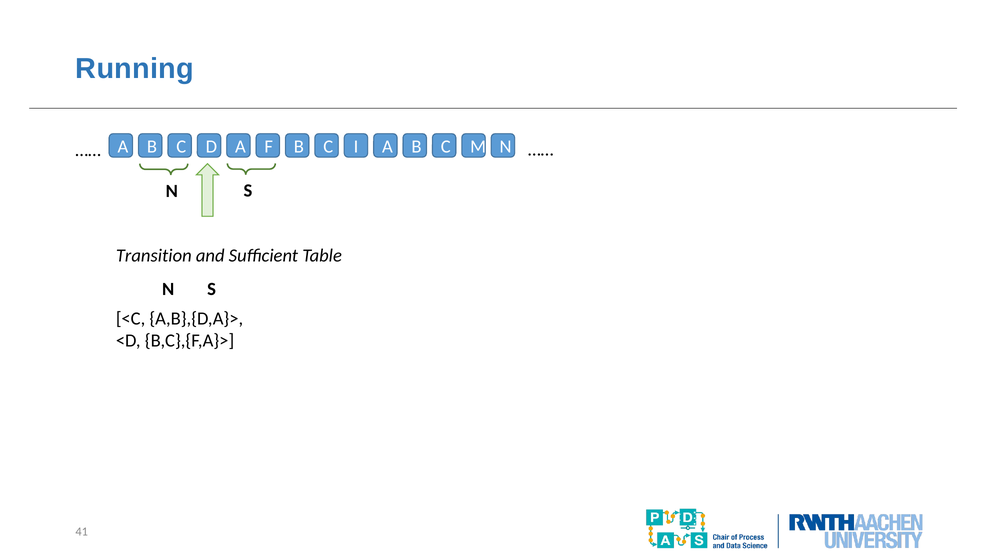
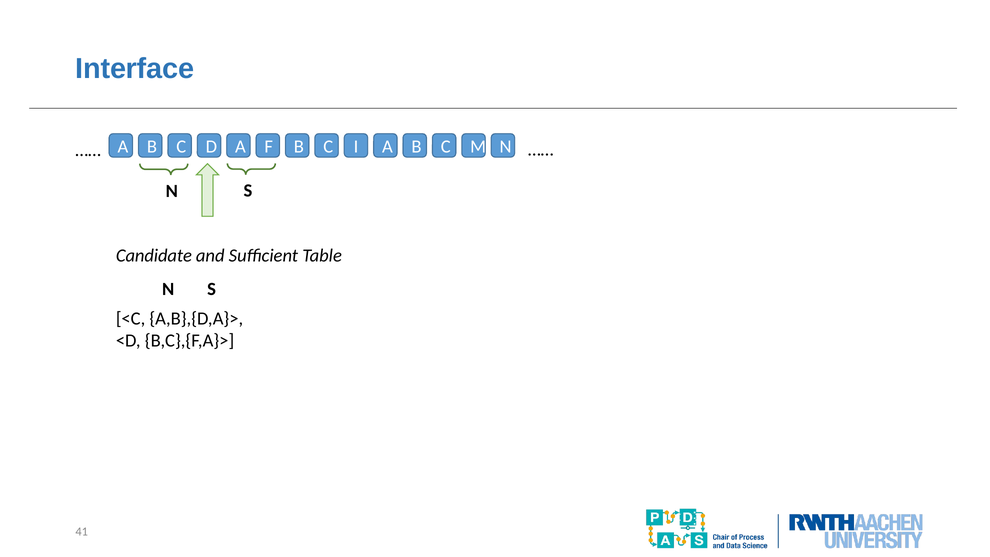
Running: Running -> Interface
Transition: Transition -> Candidate
